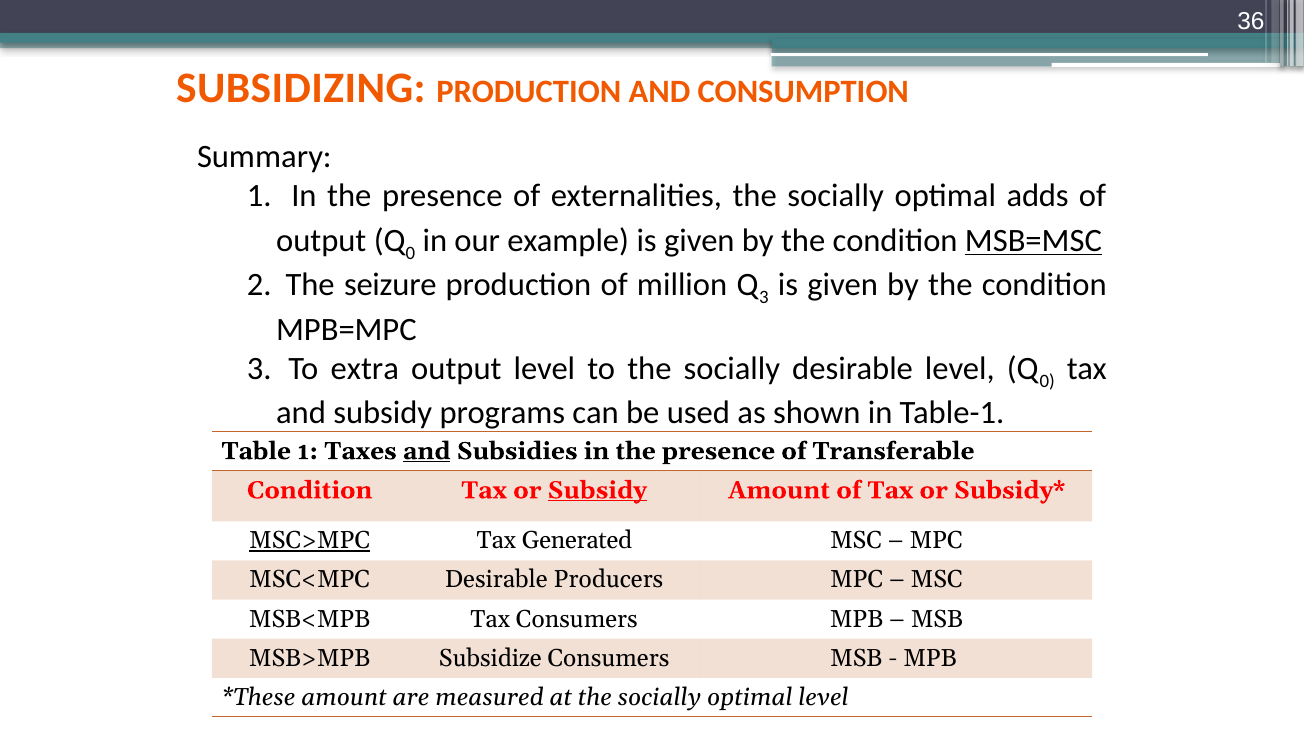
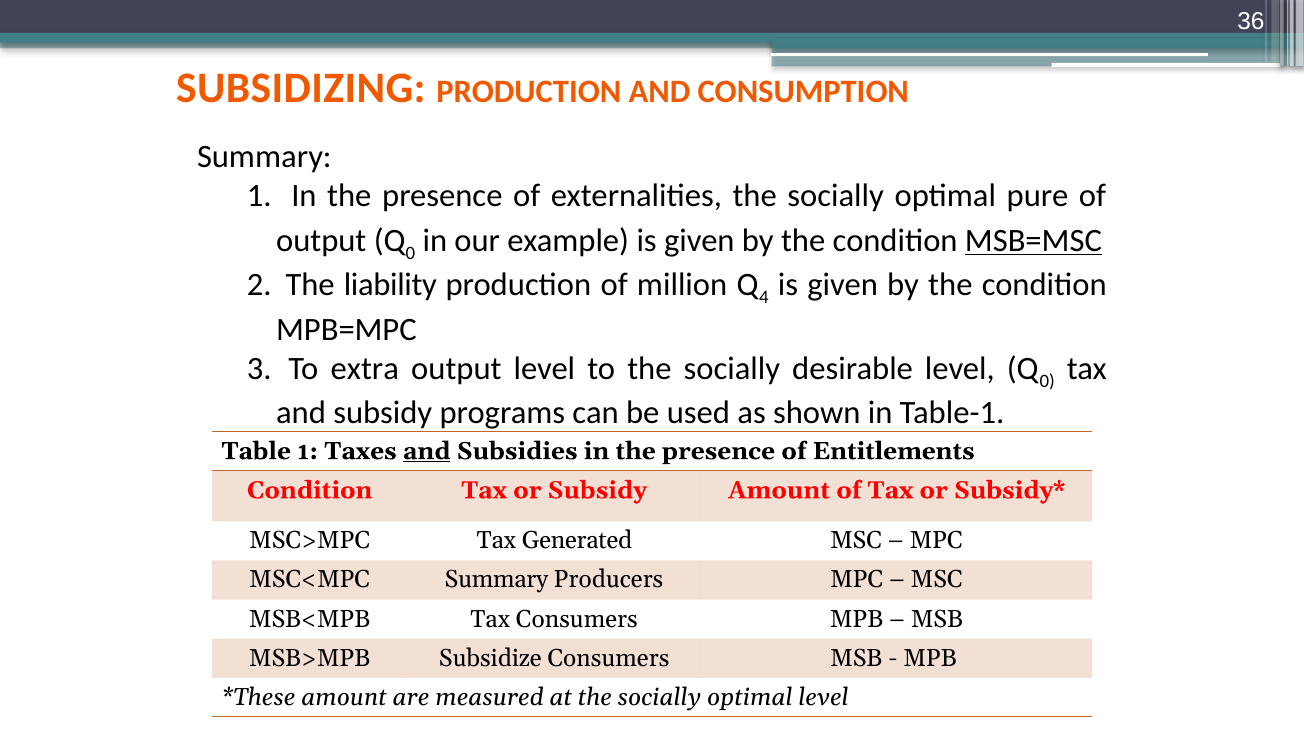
adds: adds -> pure
seizure: seizure -> liability
3 at (764, 298): 3 -> 4
Transferable: Transferable -> Entitlements
Subsidy at (597, 491) underline: present -> none
MSC>MPC underline: present -> none
MSC<MPC Desirable: Desirable -> Summary
